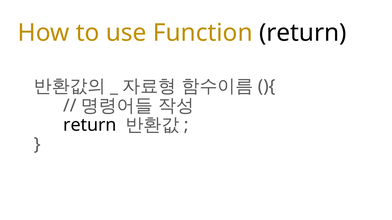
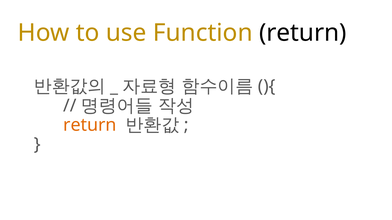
return at (90, 125) colour: black -> orange
